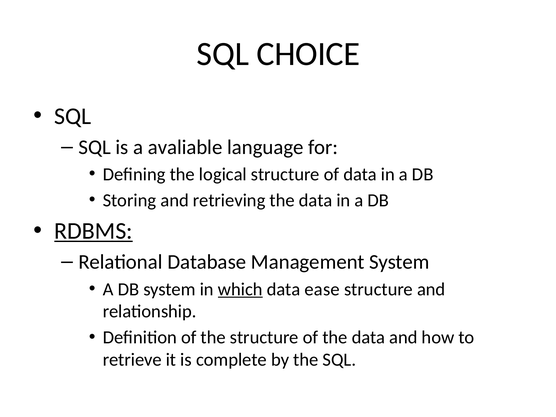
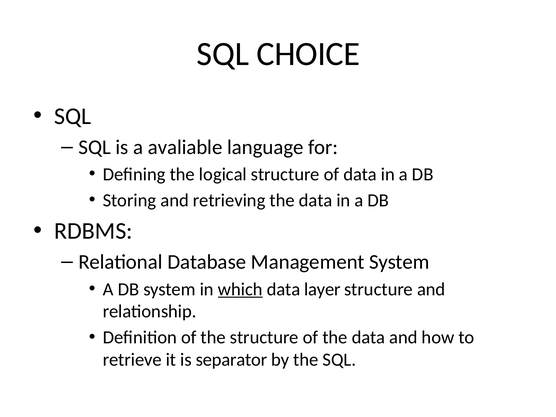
RDBMS underline: present -> none
ease: ease -> layer
complete: complete -> separator
